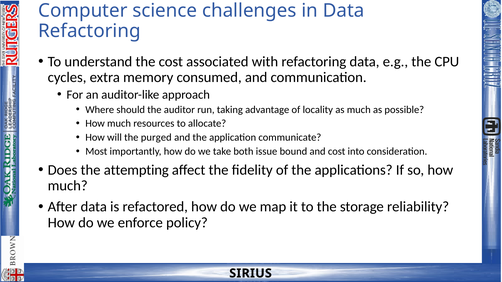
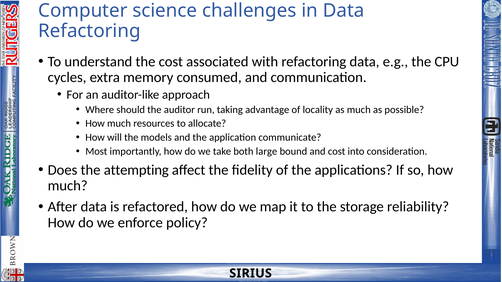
purged: purged -> models
issue: issue -> large
